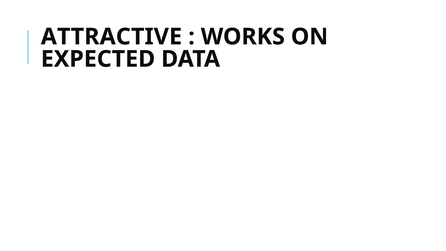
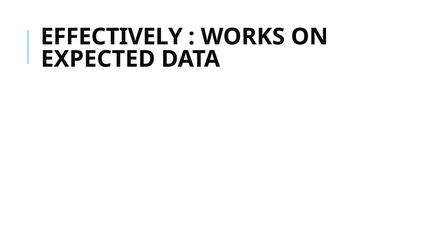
ATTRACTIVE: ATTRACTIVE -> EFFECTIVELY
